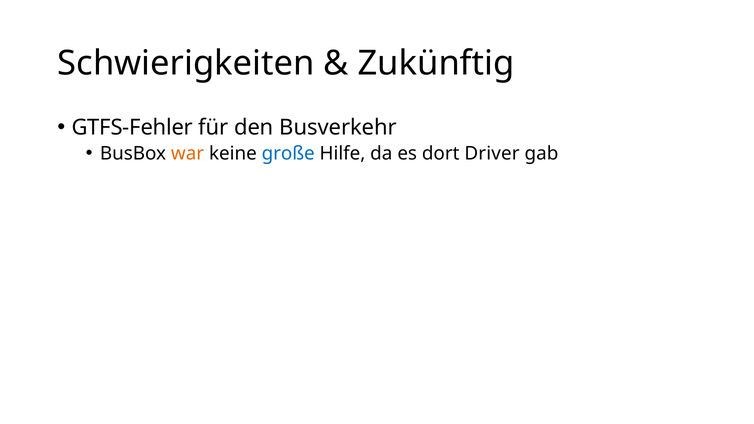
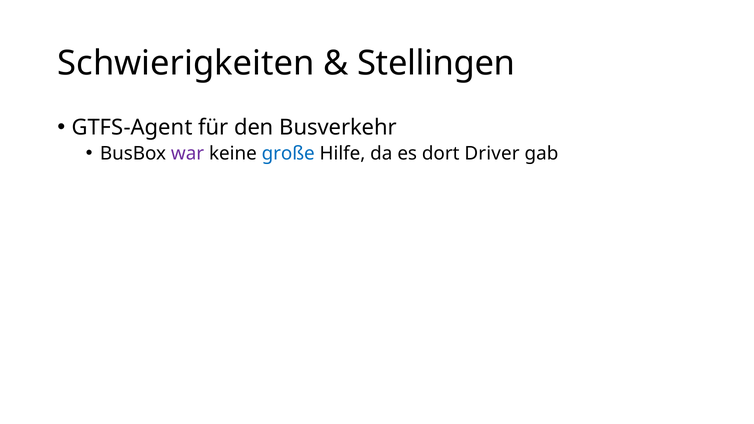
Zukünftig: Zukünftig -> Stellingen
GTFS-Fehler: GTFS-Fehler -> GTFS-Agent
war colour: orange -> purple
